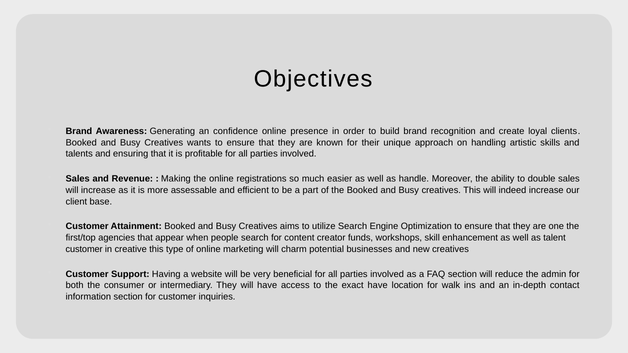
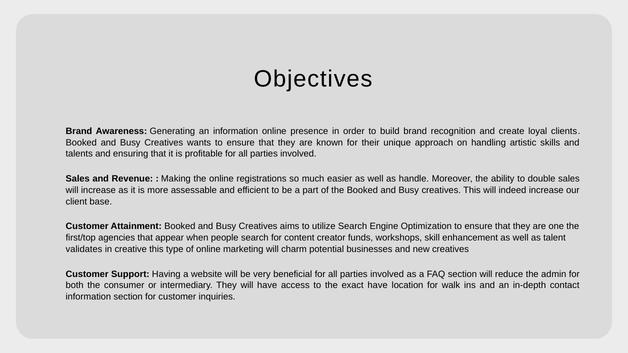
an confidence: confidence -> information
customer at (84, 249): customer -> validates
